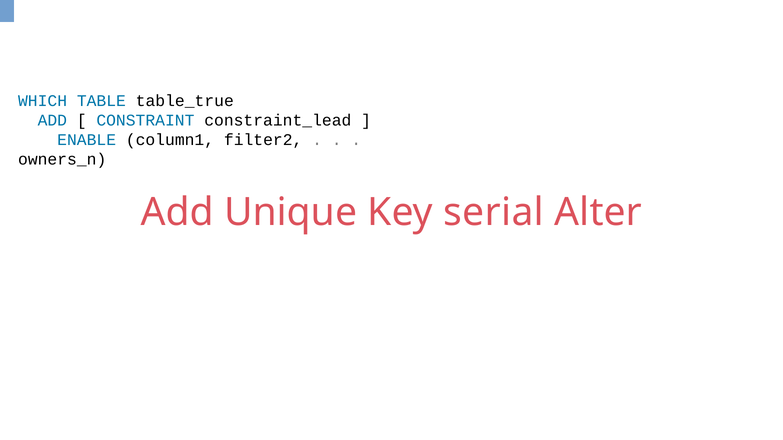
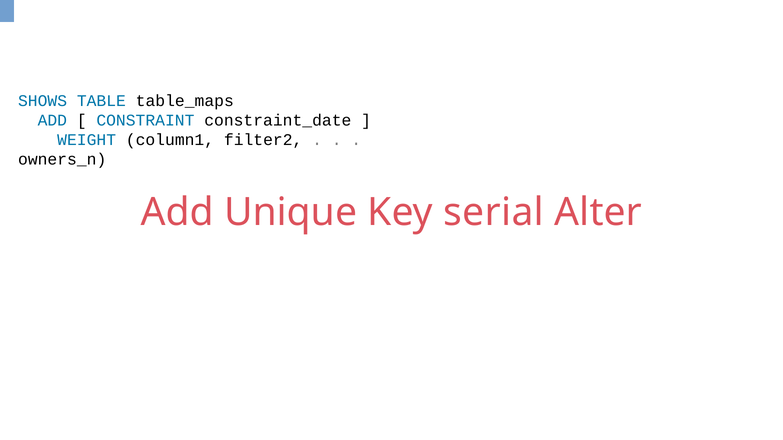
WHICH: WHICH -> SHOWS
table_true: table_true -> table_maps
constraint_lead: constraint_lead -> constraint_date
ENABLE: ENABLE -> WEIGHT
